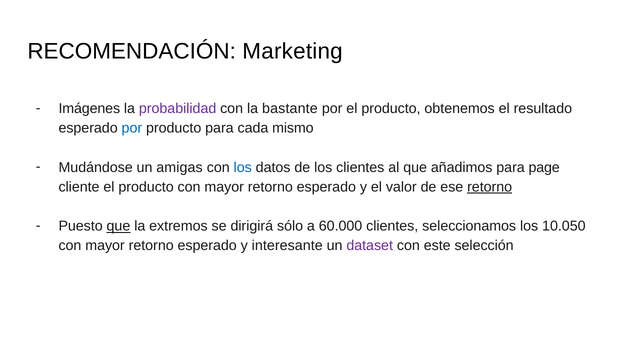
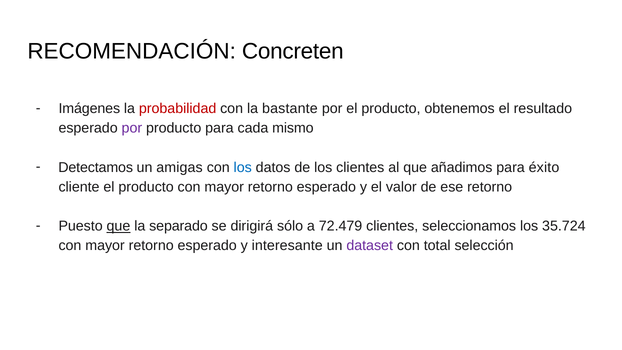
Marketing: Marketing -> Concreten
probabilidad colour: purple -> red
por at (132, 128) colour: blue -> purple
Mudándose: Mudándose -> Detectamos
page: page -> éxito
retorno at (490, 187) underline: present -> none
extremos: extremos -> separado
60.000: 60.000 -> 72.479
10.050: 10.050 -> 35.724
este: este -> total
